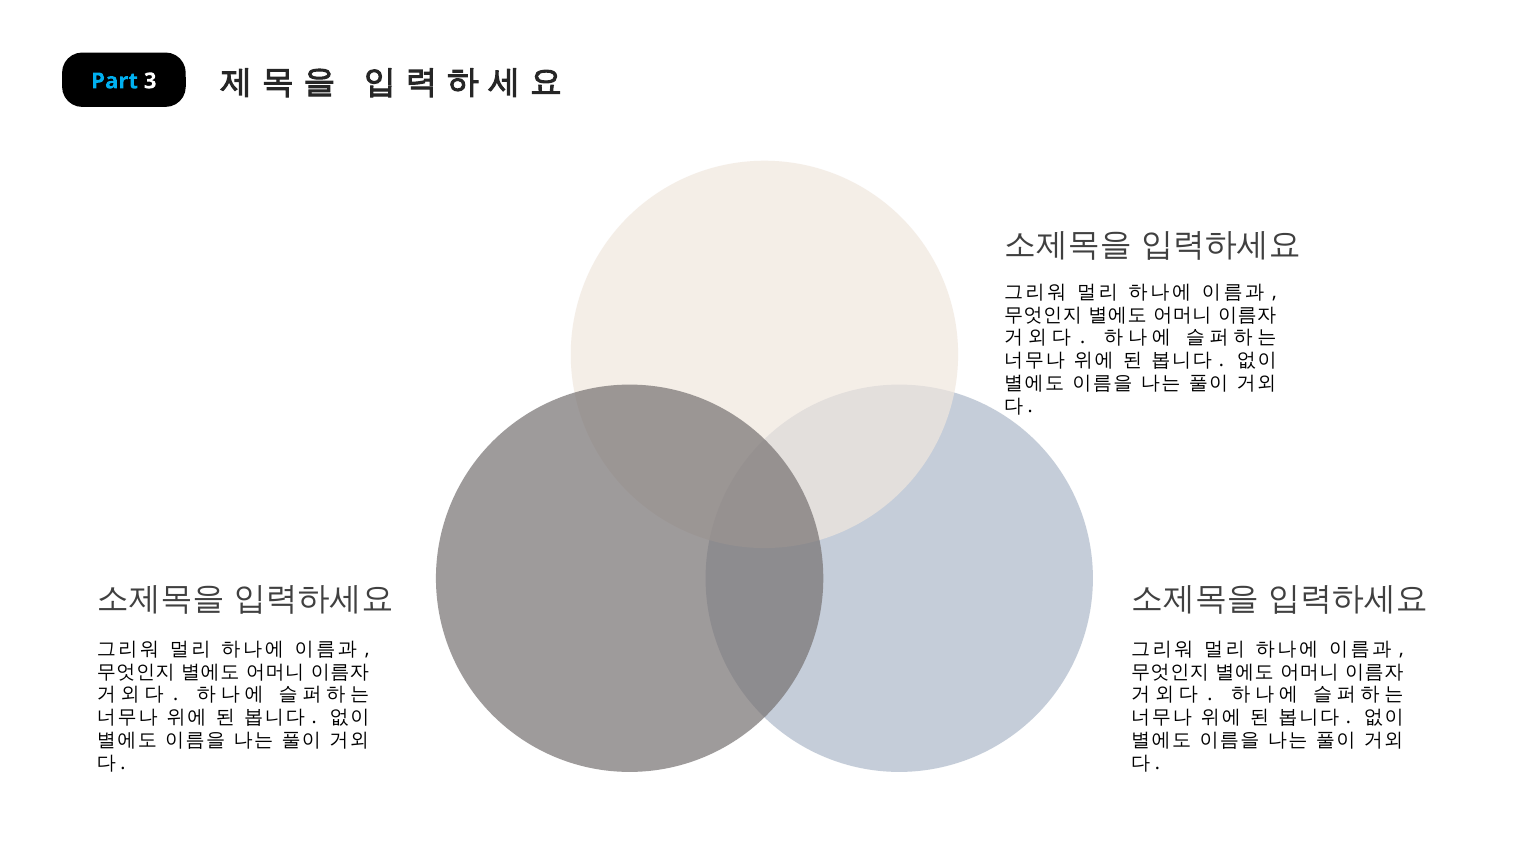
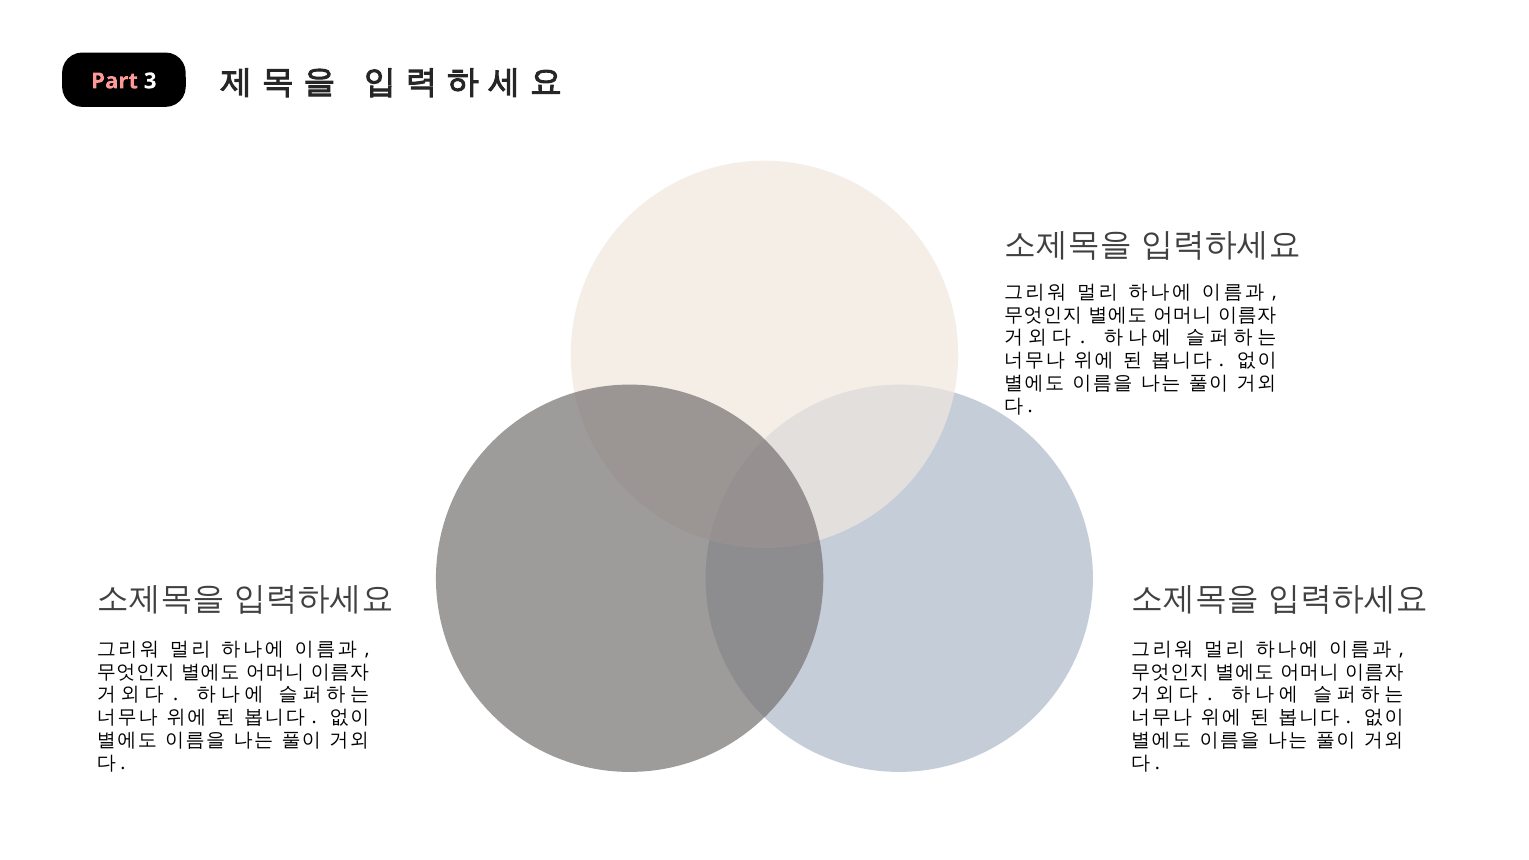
Part colour: light blue -> pink
